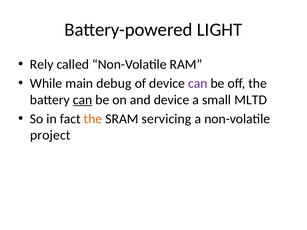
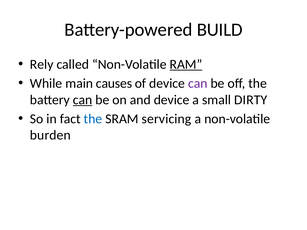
LIGHT: LIGHT -> BUILD
RAM underline: none -> present
debug: debug -> causes
MLTD: MLTD -> DIRTY
the at (93, 119) colour: orange -> blue
project: project -> burden
